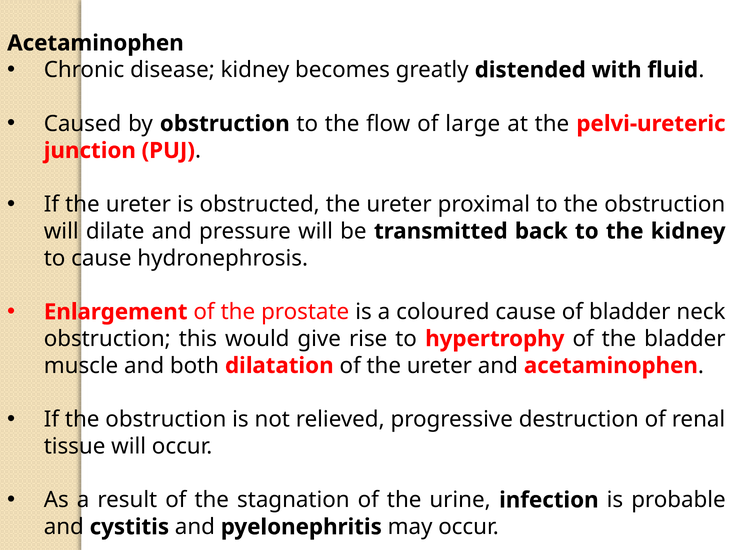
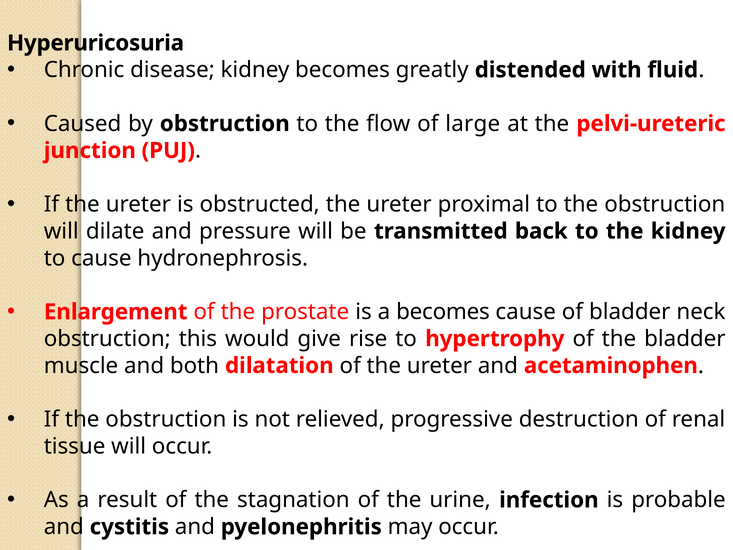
Acetaminophen at (95, 43): Acetaminophen -> Hyperuricosuria
a coloured: coloured -> becomes
